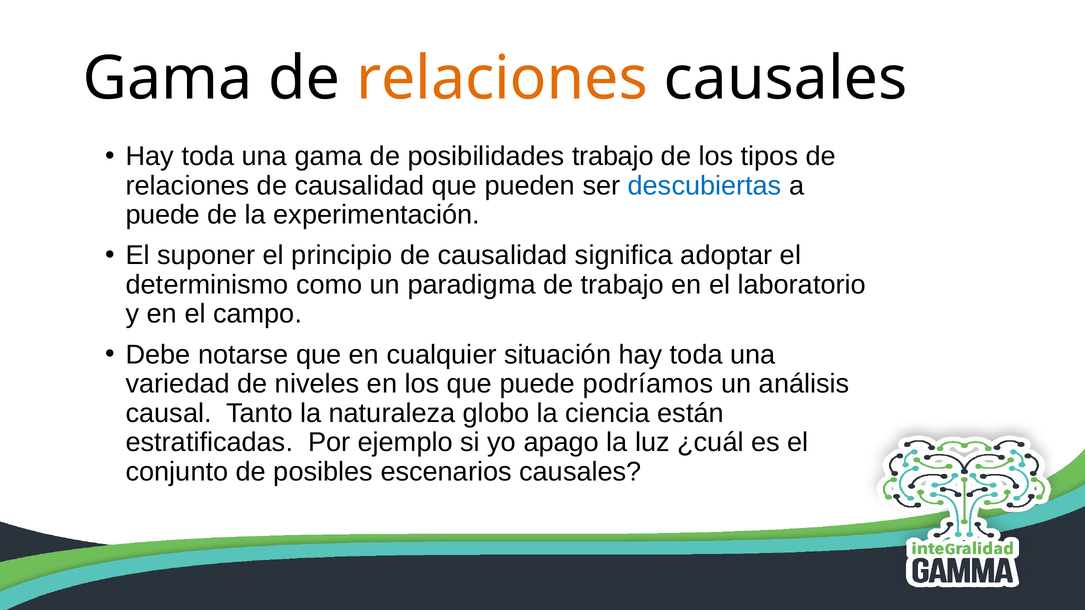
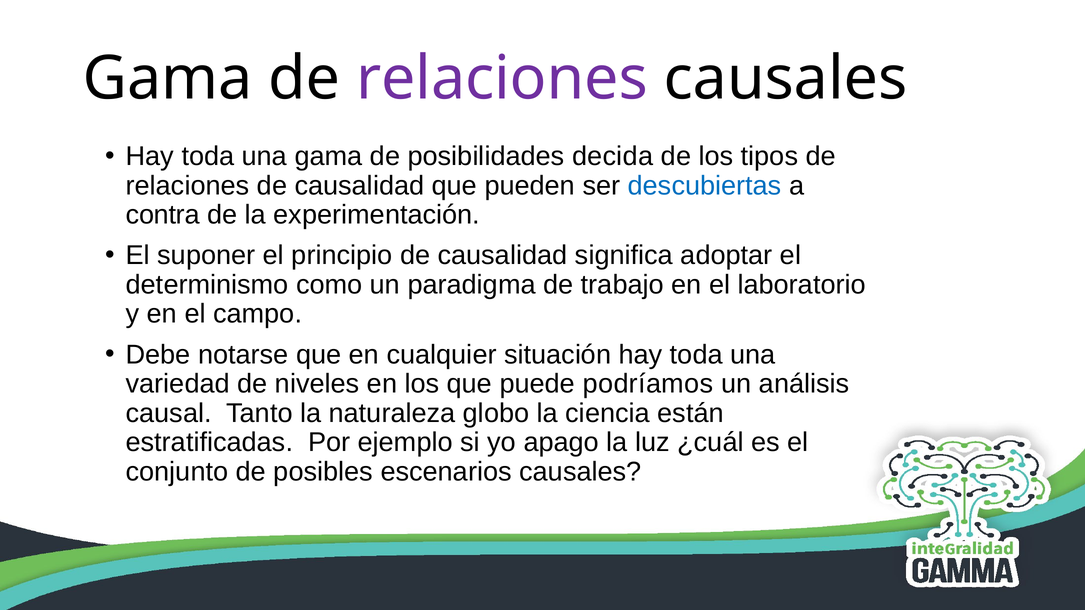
relaciones at (502, 79) colour: orange -> purple
posibilidades trabajo: trabajo -> decida
puede at (163, 215): puede -> contra
